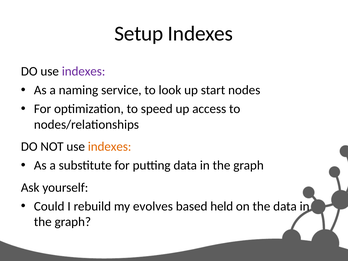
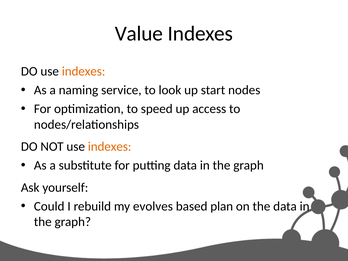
Setup: Setup -> Value
indexes at (84, 71) colour: purple -> orange
held: held -> plan
